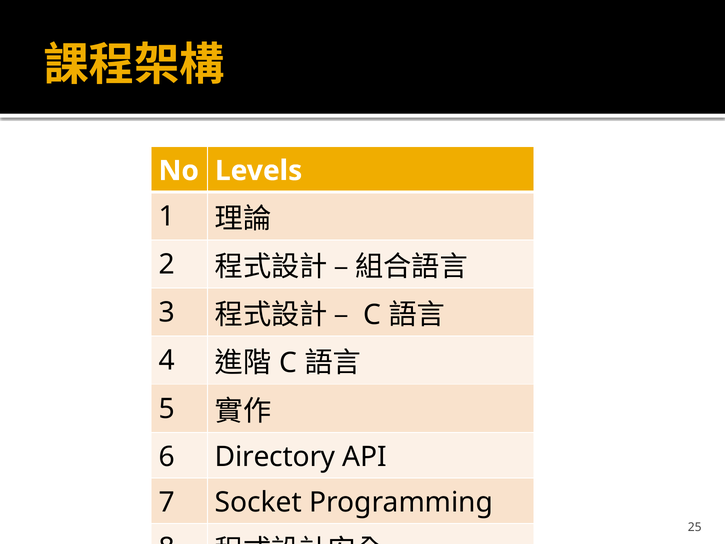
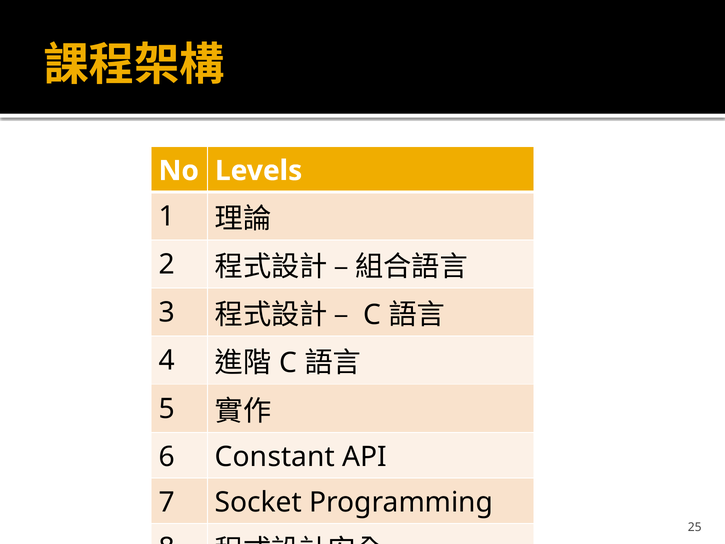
Directory: Directory -> Constant
